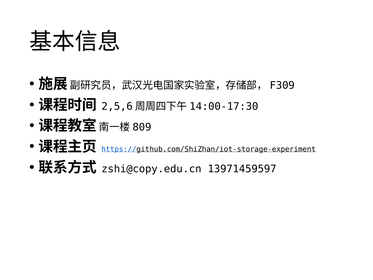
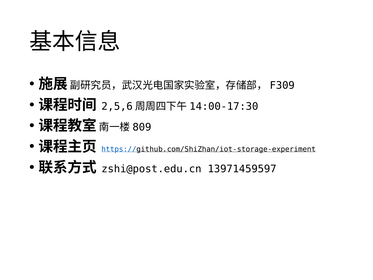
zshi@copy.edu.cn: zshi@copy.edu.cn -> zshi@post.edu.cn
